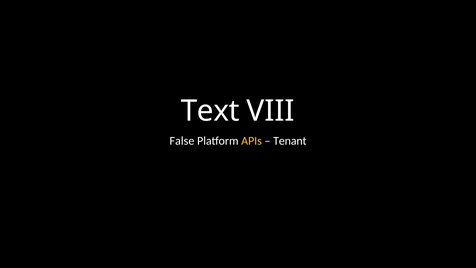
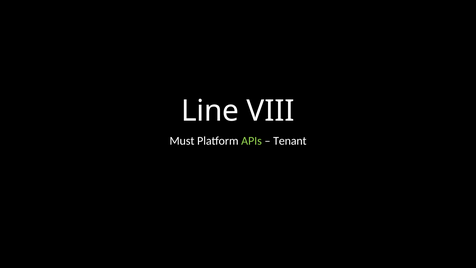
Text: Text -> Line
False: False -> Must
APIs colour: yellow -> light green
